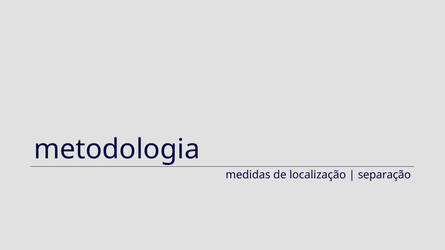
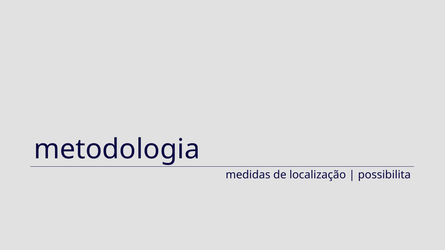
separação: separação -> possibilita
